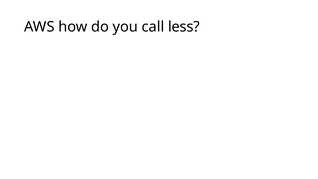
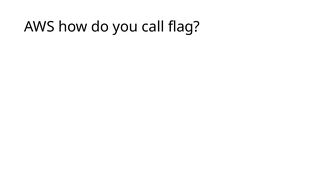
less: less -> flag
